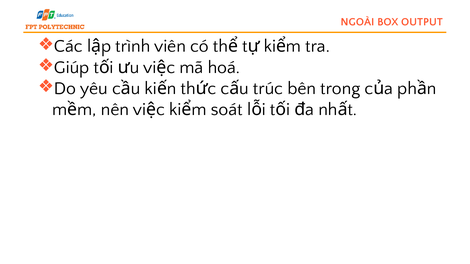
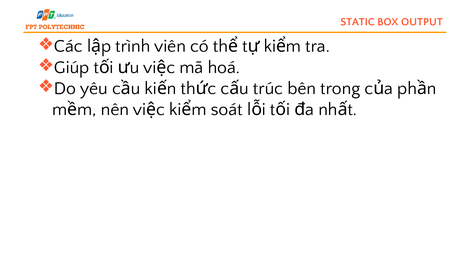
NGOÀI: NGOÀI -> STATIC
